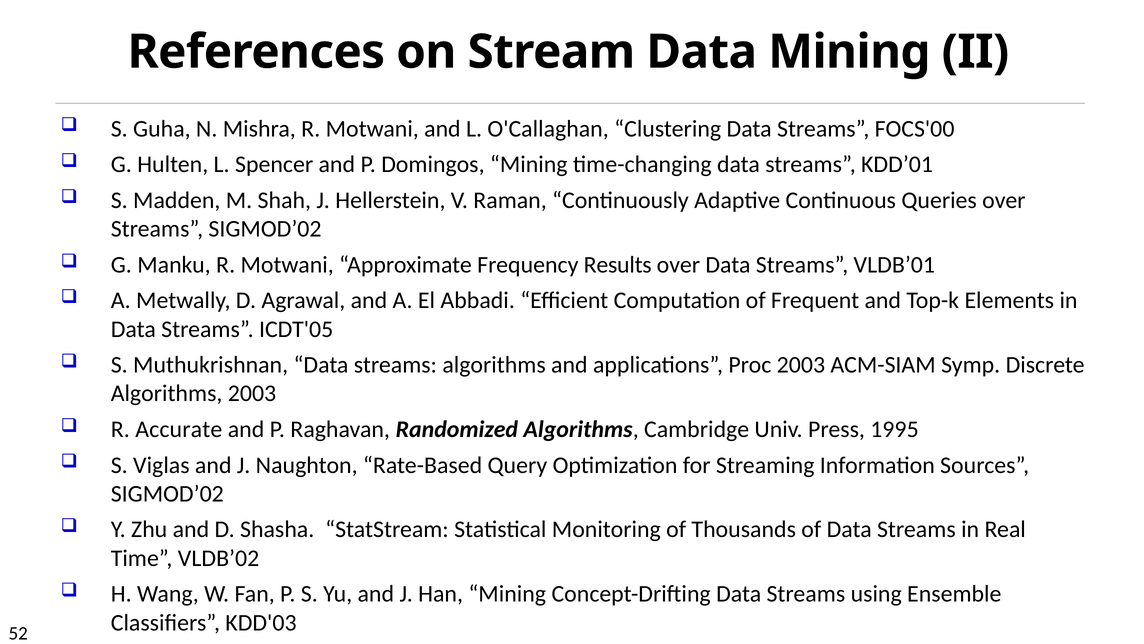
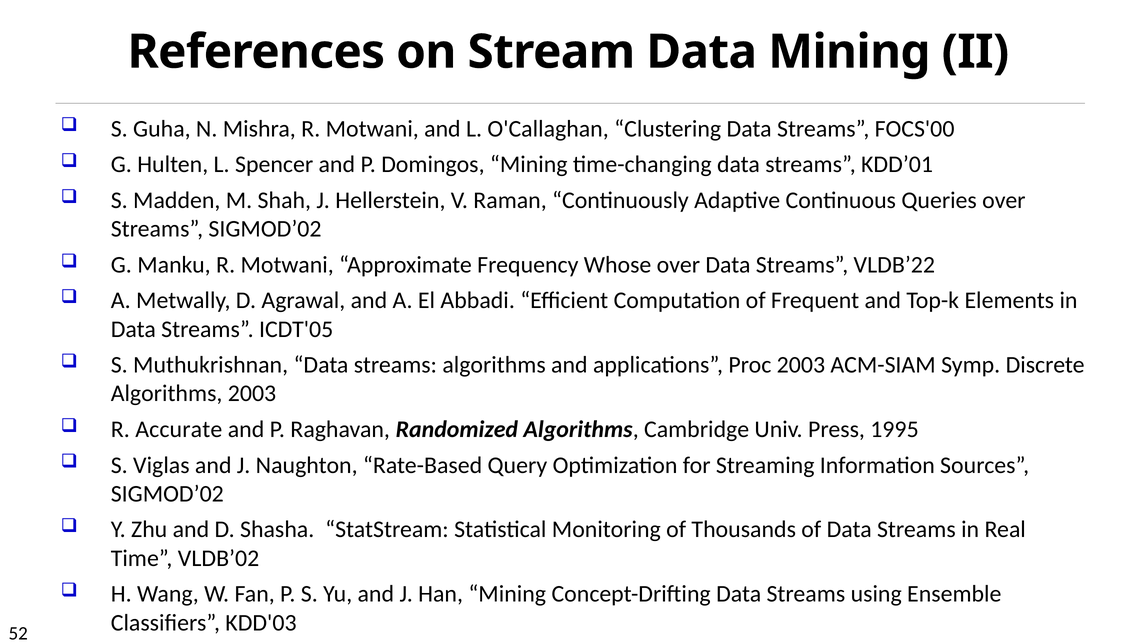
Results: Results -> Whose
VLDB’01: VLDB’01 -> VLDB’22
